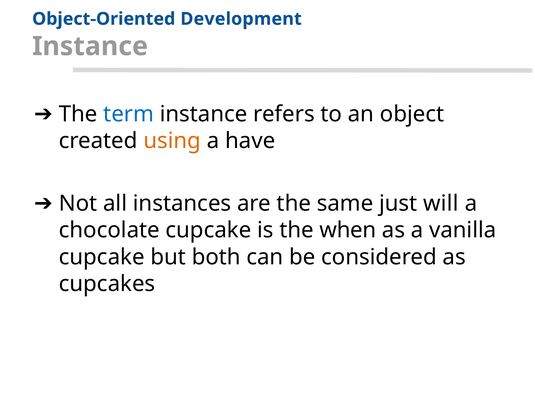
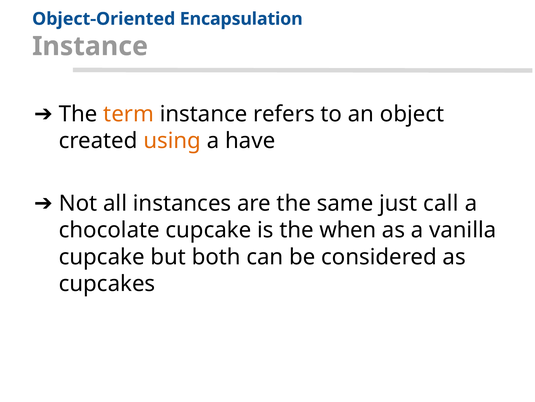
Development: Development -> Encapsulation
term colour: blue -> orange
will: will -> call
